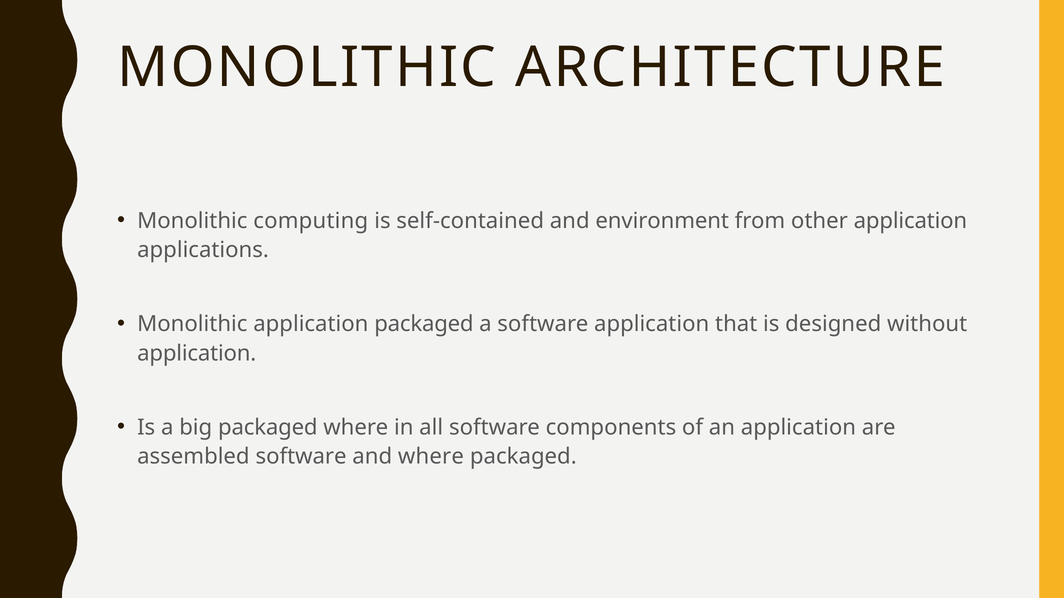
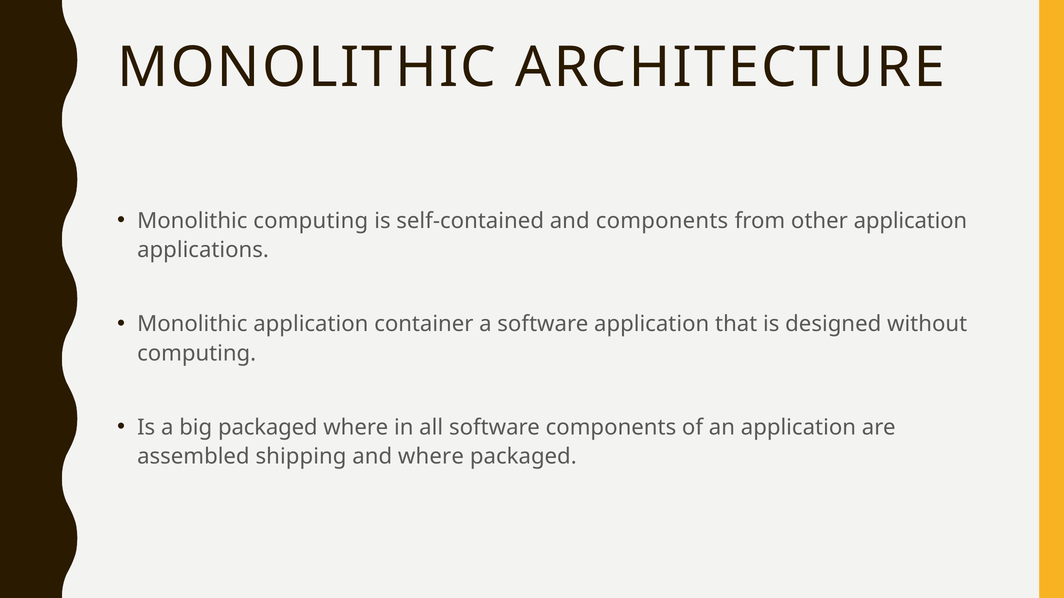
and environment: environment -> components
application packaged: packaged -> container
application at (197, 354): application -> computing
assembled software: software -> shipping
